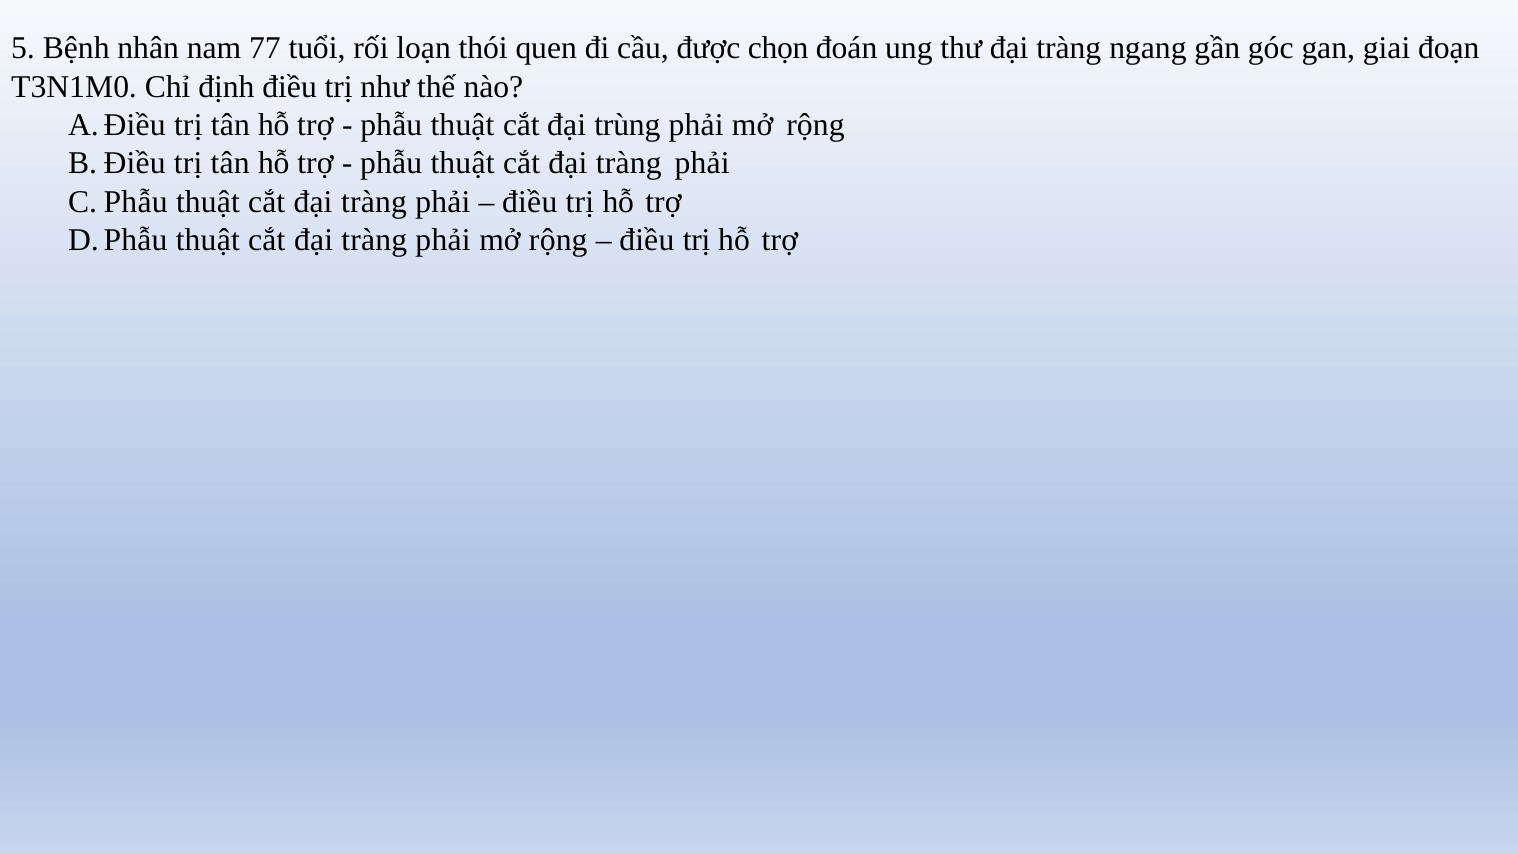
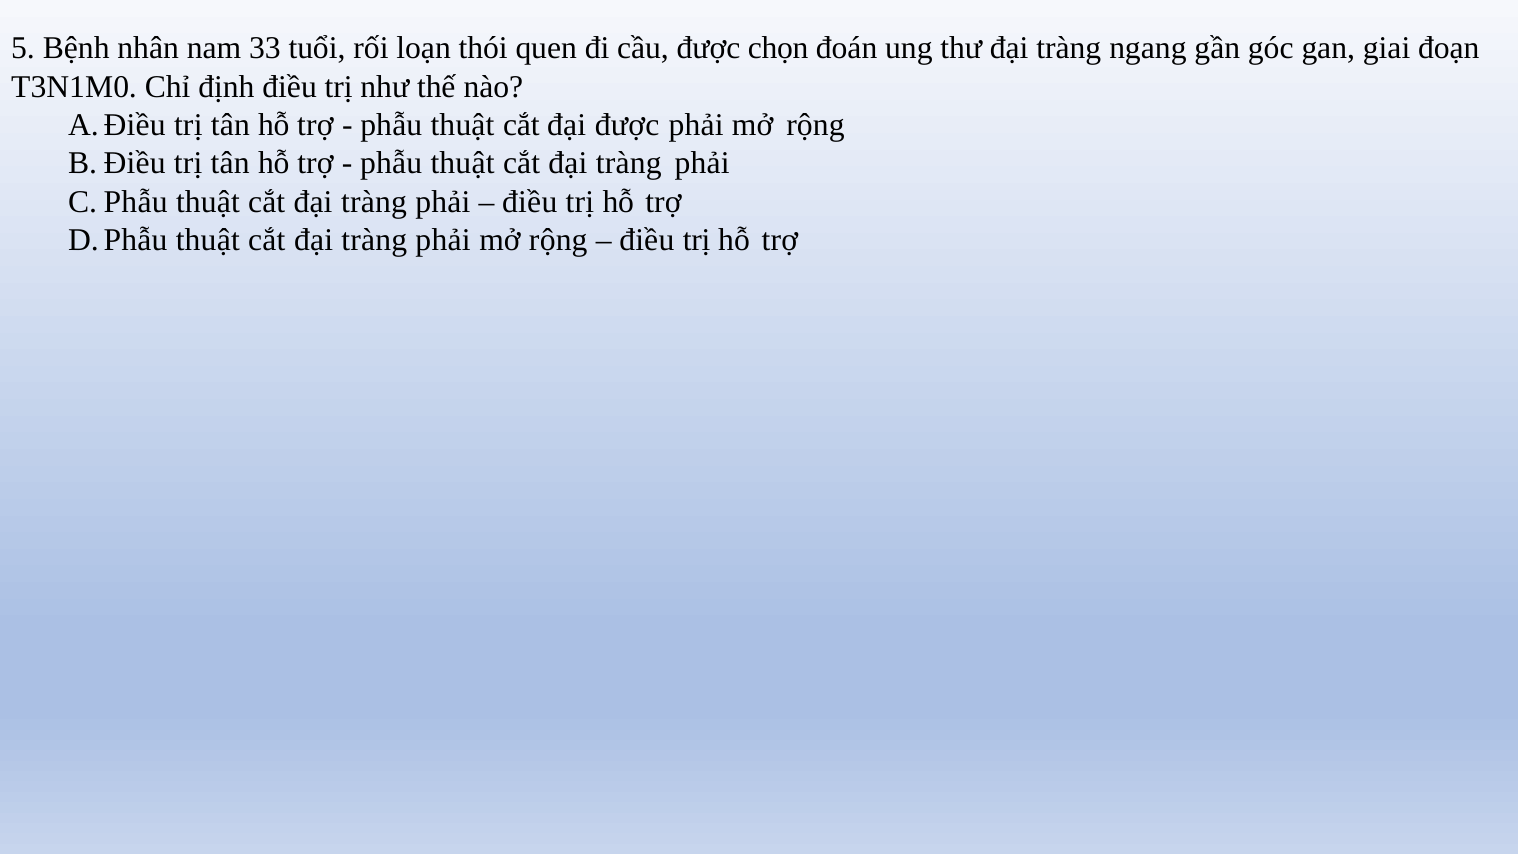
77: 77 -> 33
đại trùng: trùng -> được
